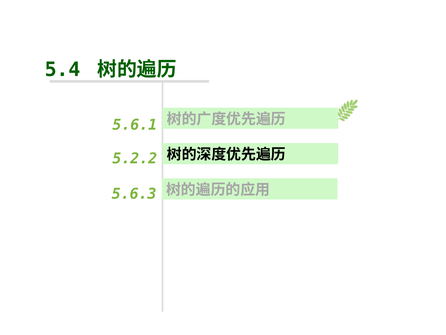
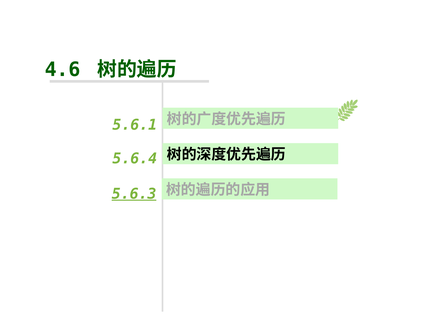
5.4: 5.4 -> 4.6
5.2.2: 5.2.2 -> 5.6.4
5.6.3 underline: none -> present
